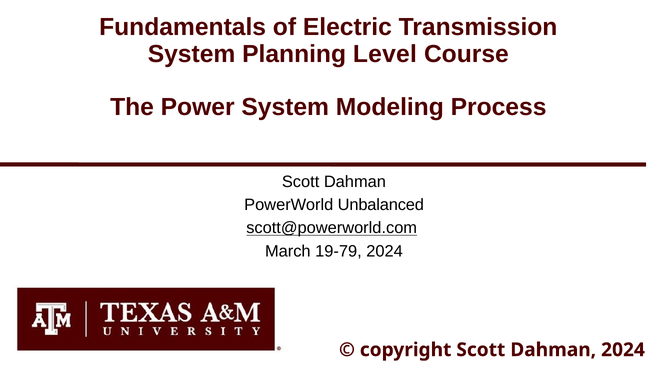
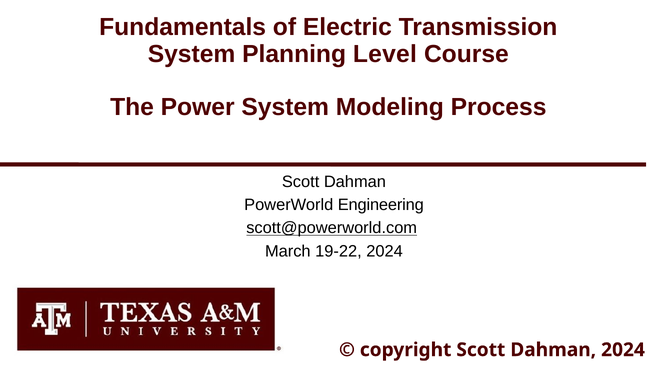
Unbalanced: Unbalanced -> Engineering
19-79: 19-79 -> 19-22
